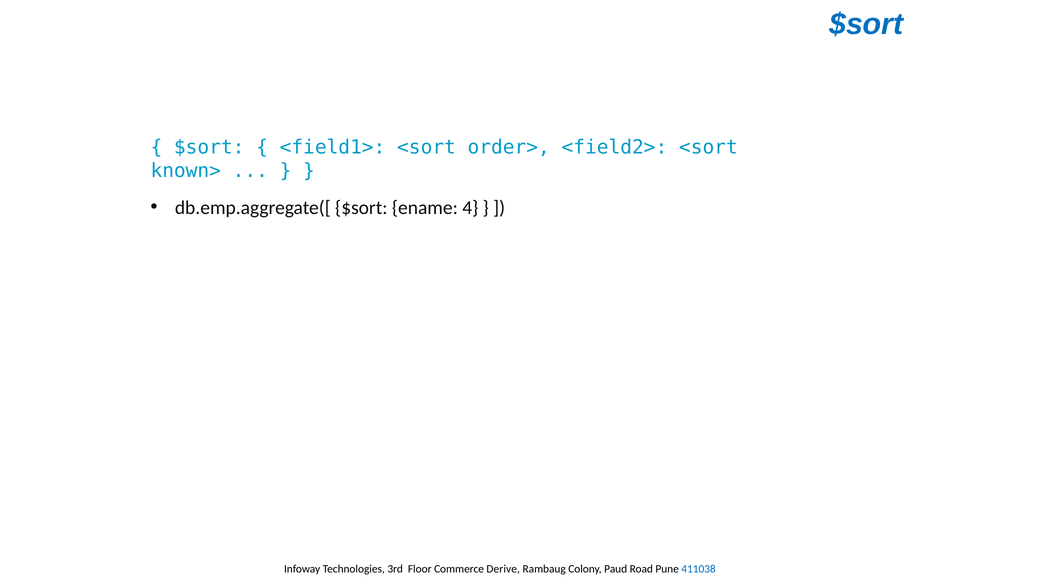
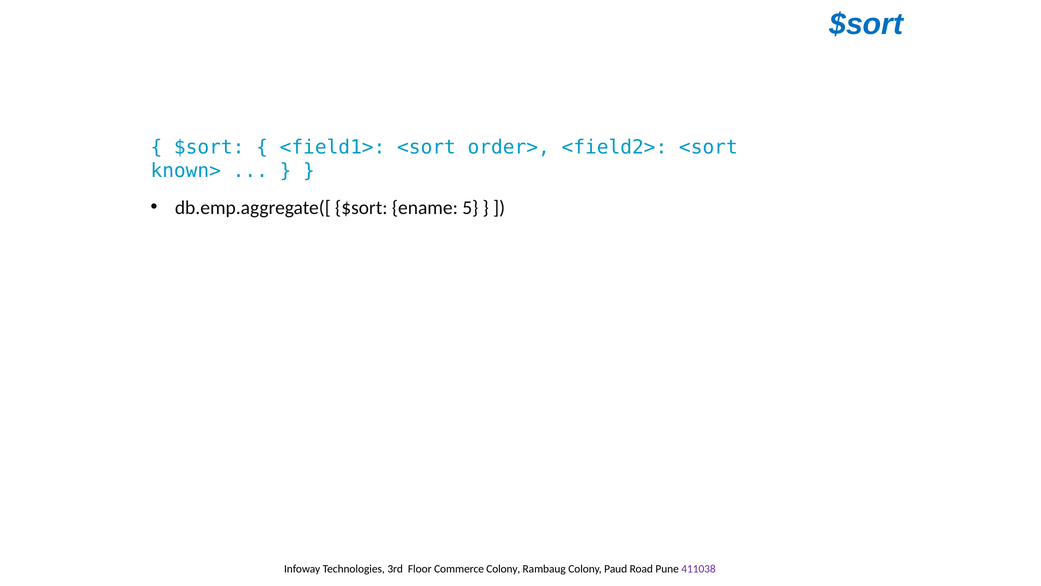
4: 4 -> 5
Commerce Derive: Derive -> Colony
411038 colour: blue -> purple
